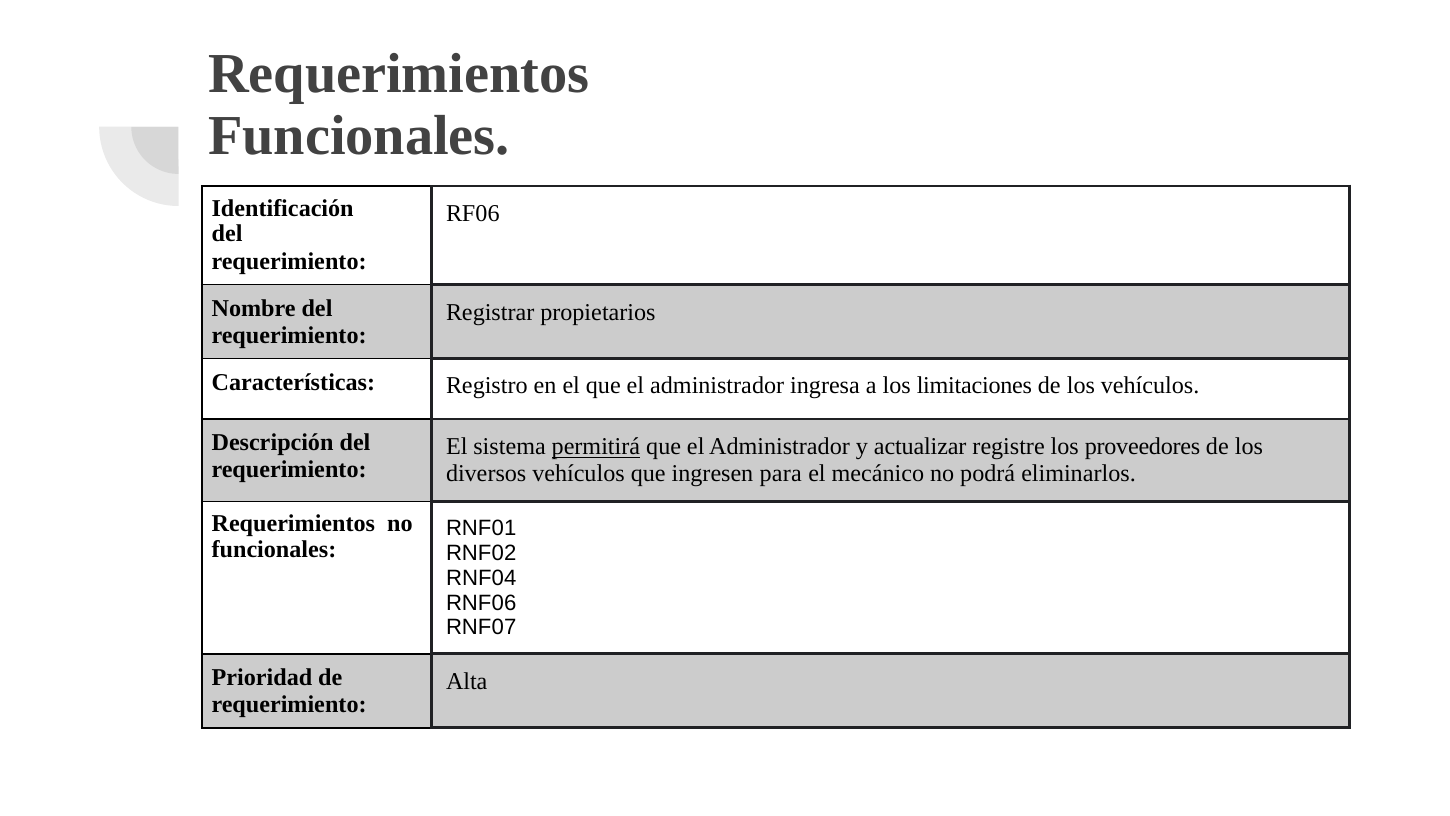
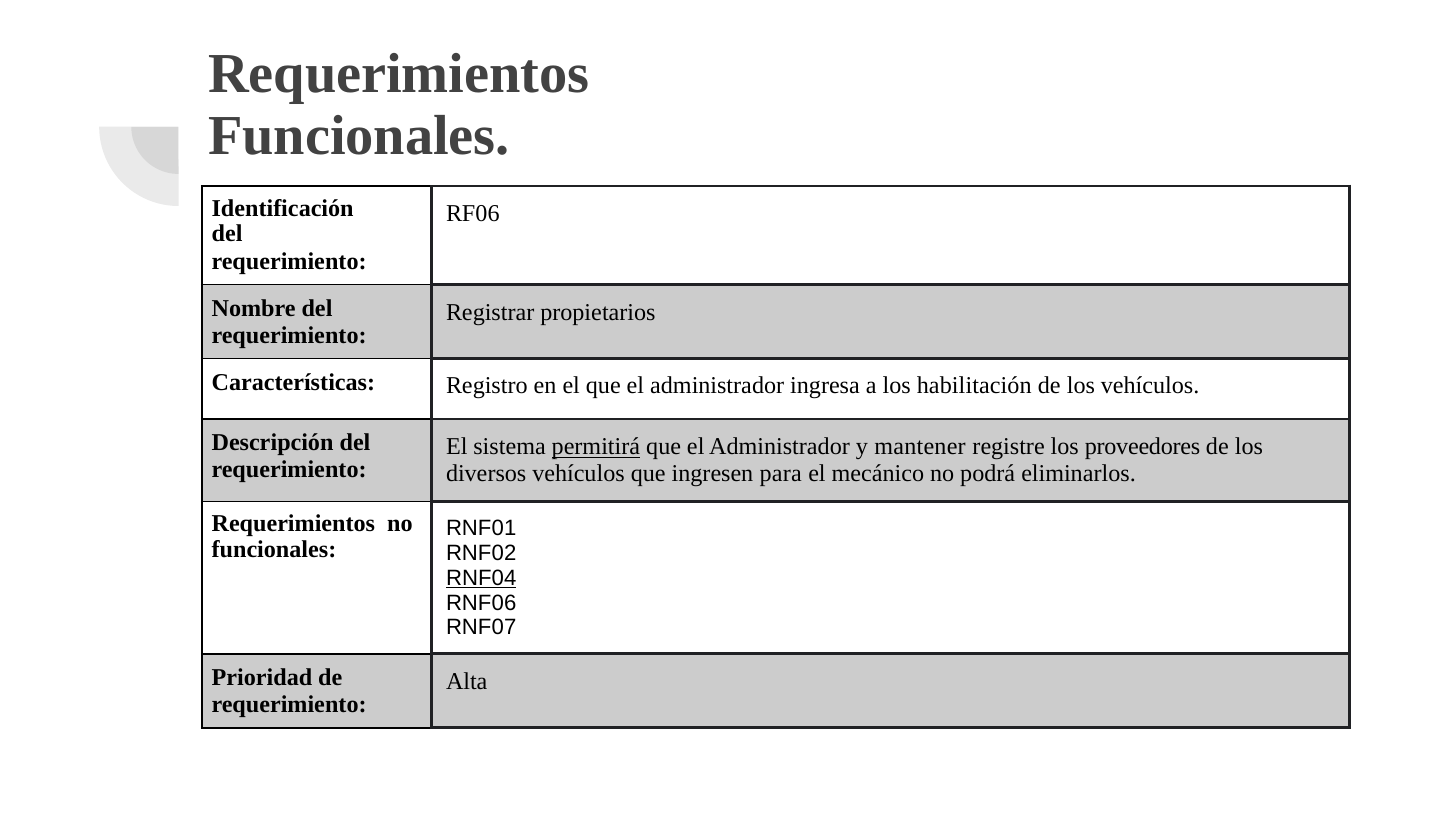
limitaciones: limitaciones -> habilitación
actualizar: actualizar -> mantener
RNF04 underline: none -> present
